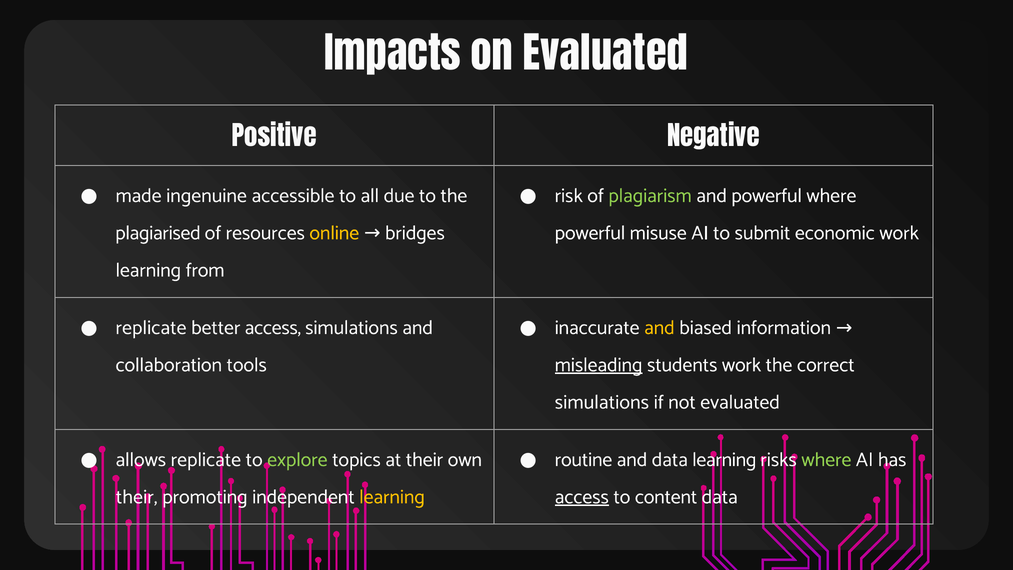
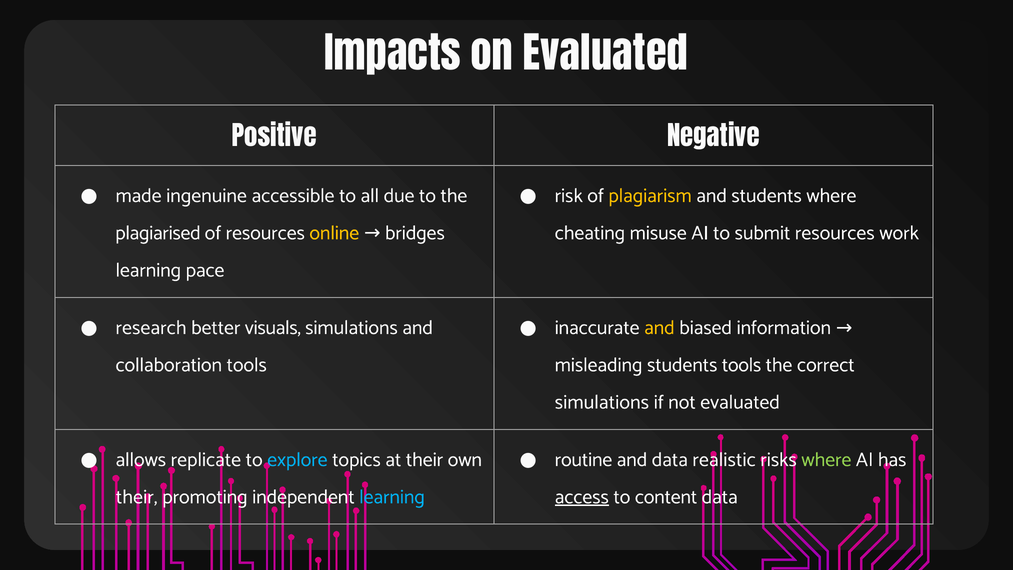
plagiarism colour: light green -> yellow
and powerful: powerful -> students
powerful at (590, 233): powerful -> cheating
submit economic: economic -> resources
from: from -> pace
replicate at (151, 327): replicate -> research
better access: access -> visuals
misleading underline: present -> none
students work: work -> tools
explore colour: light green -> light blue
data learning: learning -> realistic
learning at (392, 497) colour: yellow -> light blue
